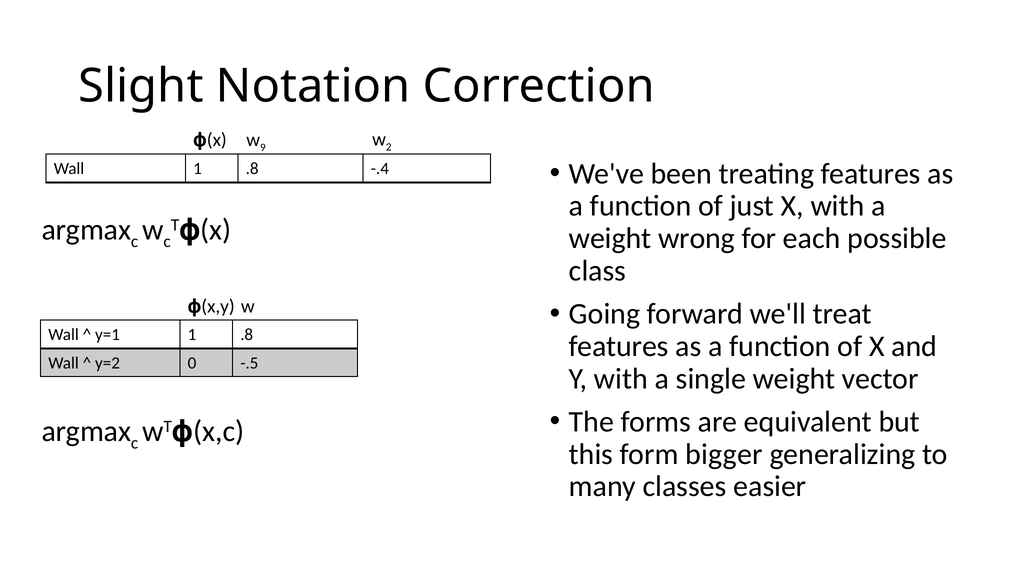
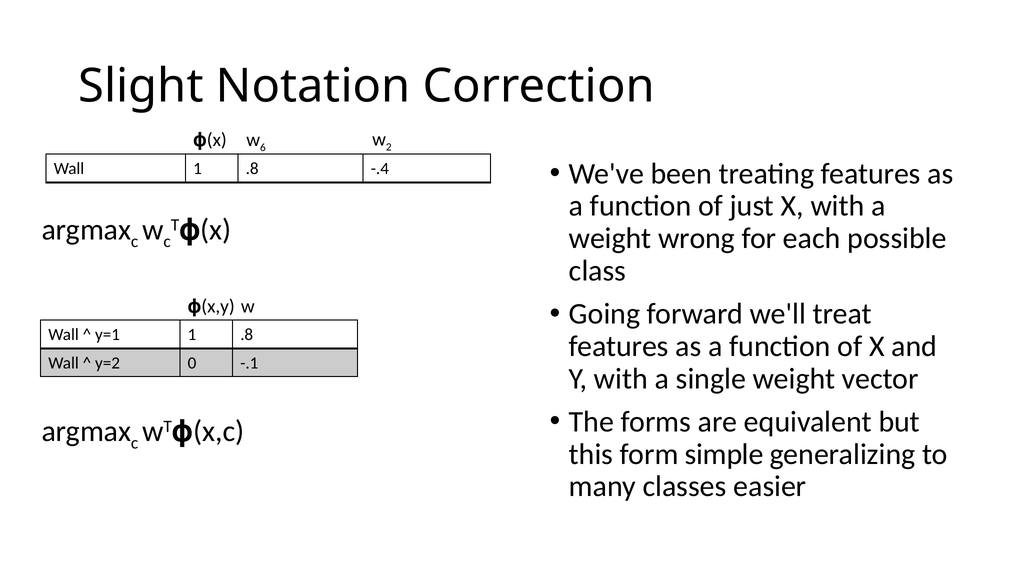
9: 9 -> 6
-.5: -.5 -> -.1
bigger: bigger -> simple
